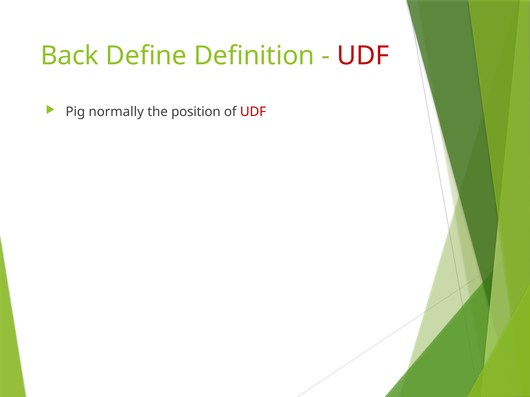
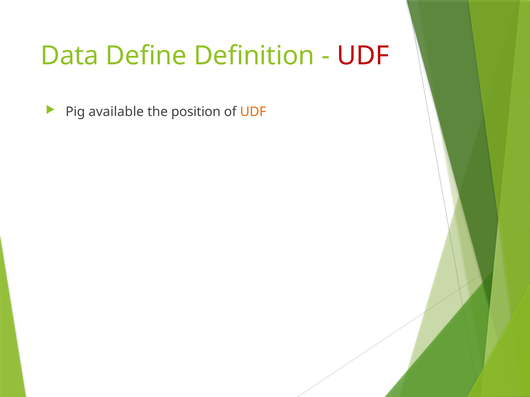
Back: Back -> Data
normally: normally -> available
UDF at (253, 112) colour: red -> orange
